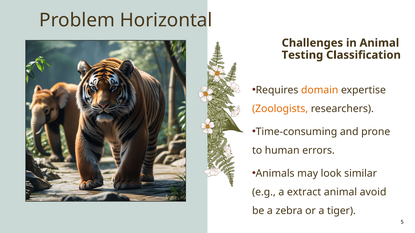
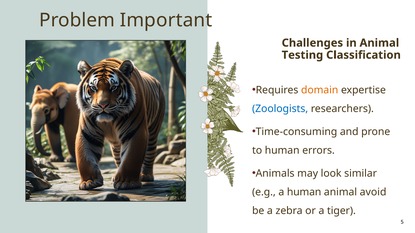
Horizontal: Horizontal -> Important
Zoologists colour: orange -> blue
a extract: extract -> human
